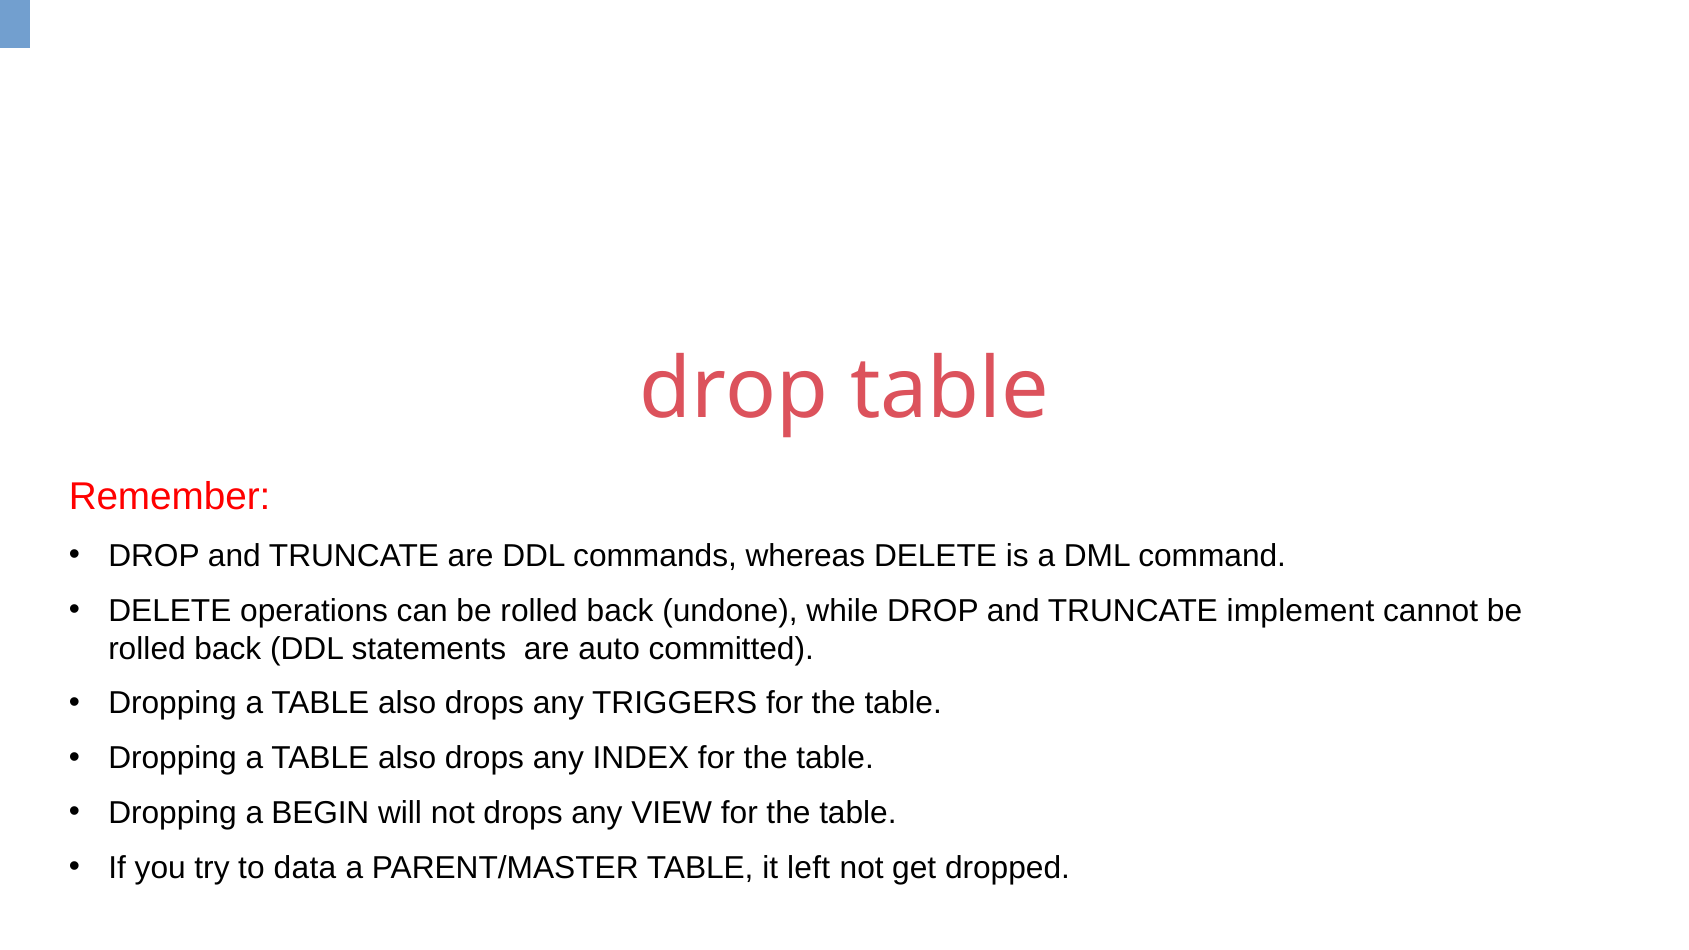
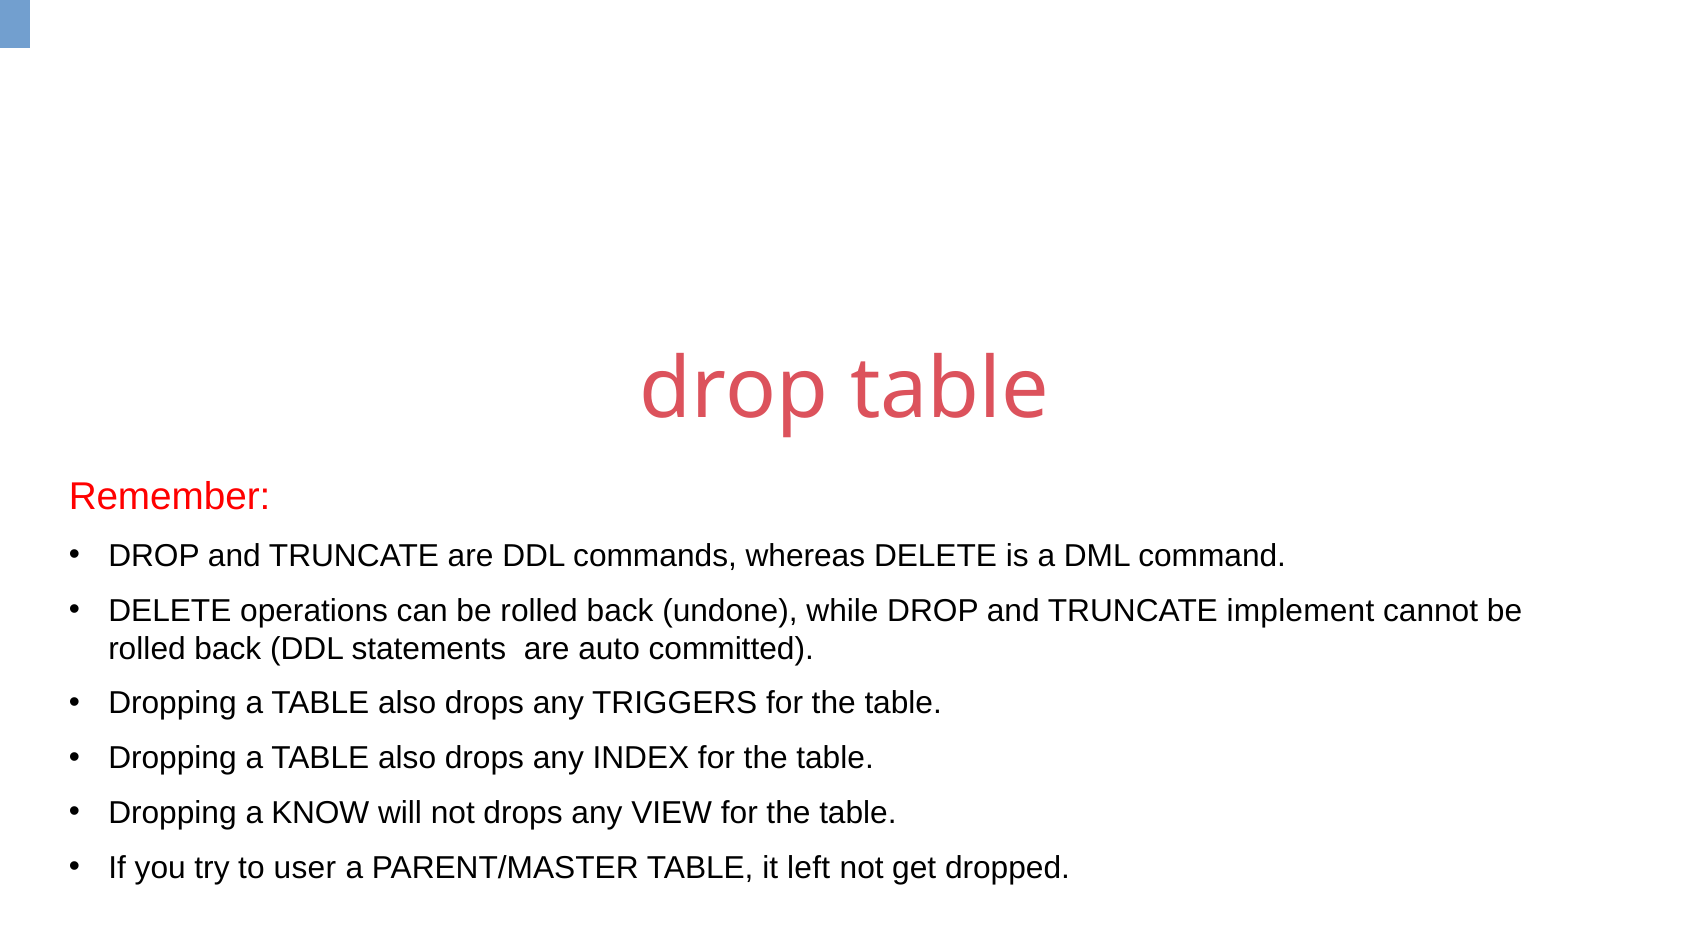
BEGIN: BEGIN -> KNOW
data: data -> user
